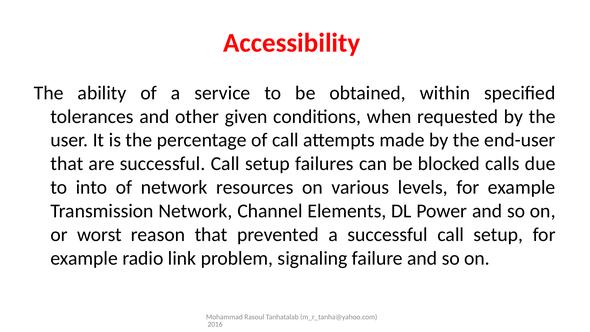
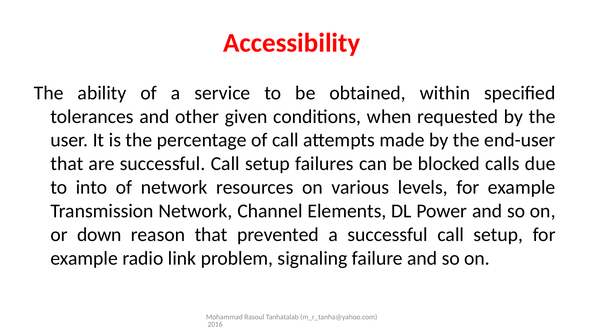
worst: worst -> down
